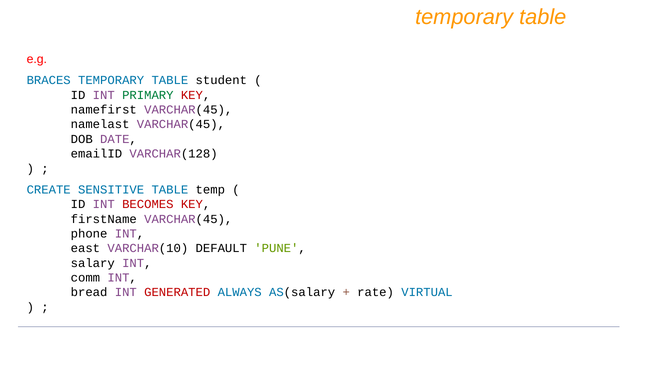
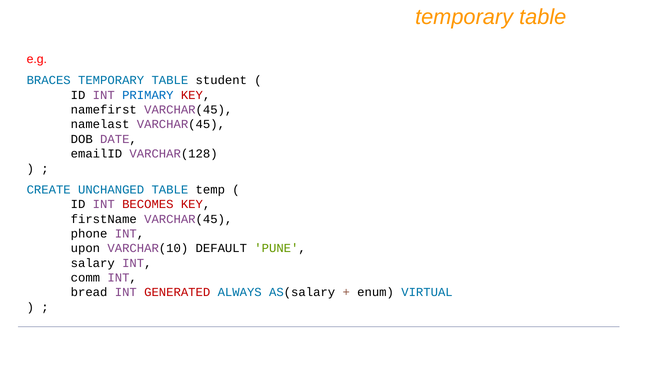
PRIMARY colour: green -> blue
SENSITIVE: SENSITIVE -> UNCHANGED
east: east -> upon
rate: rate -> enum
